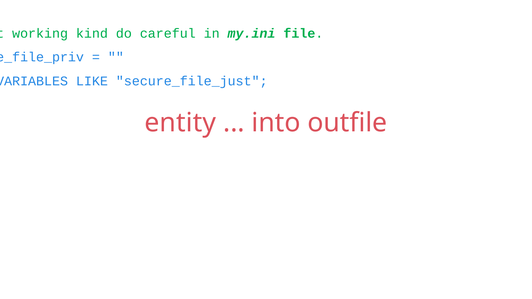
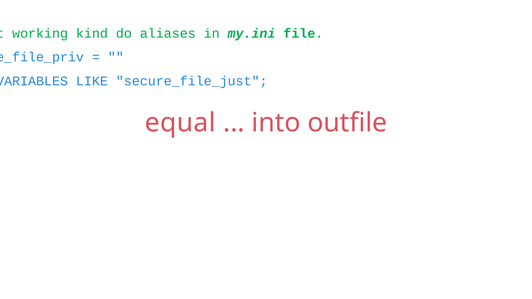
careful: careful -> aliases
entity: entity -> equal
